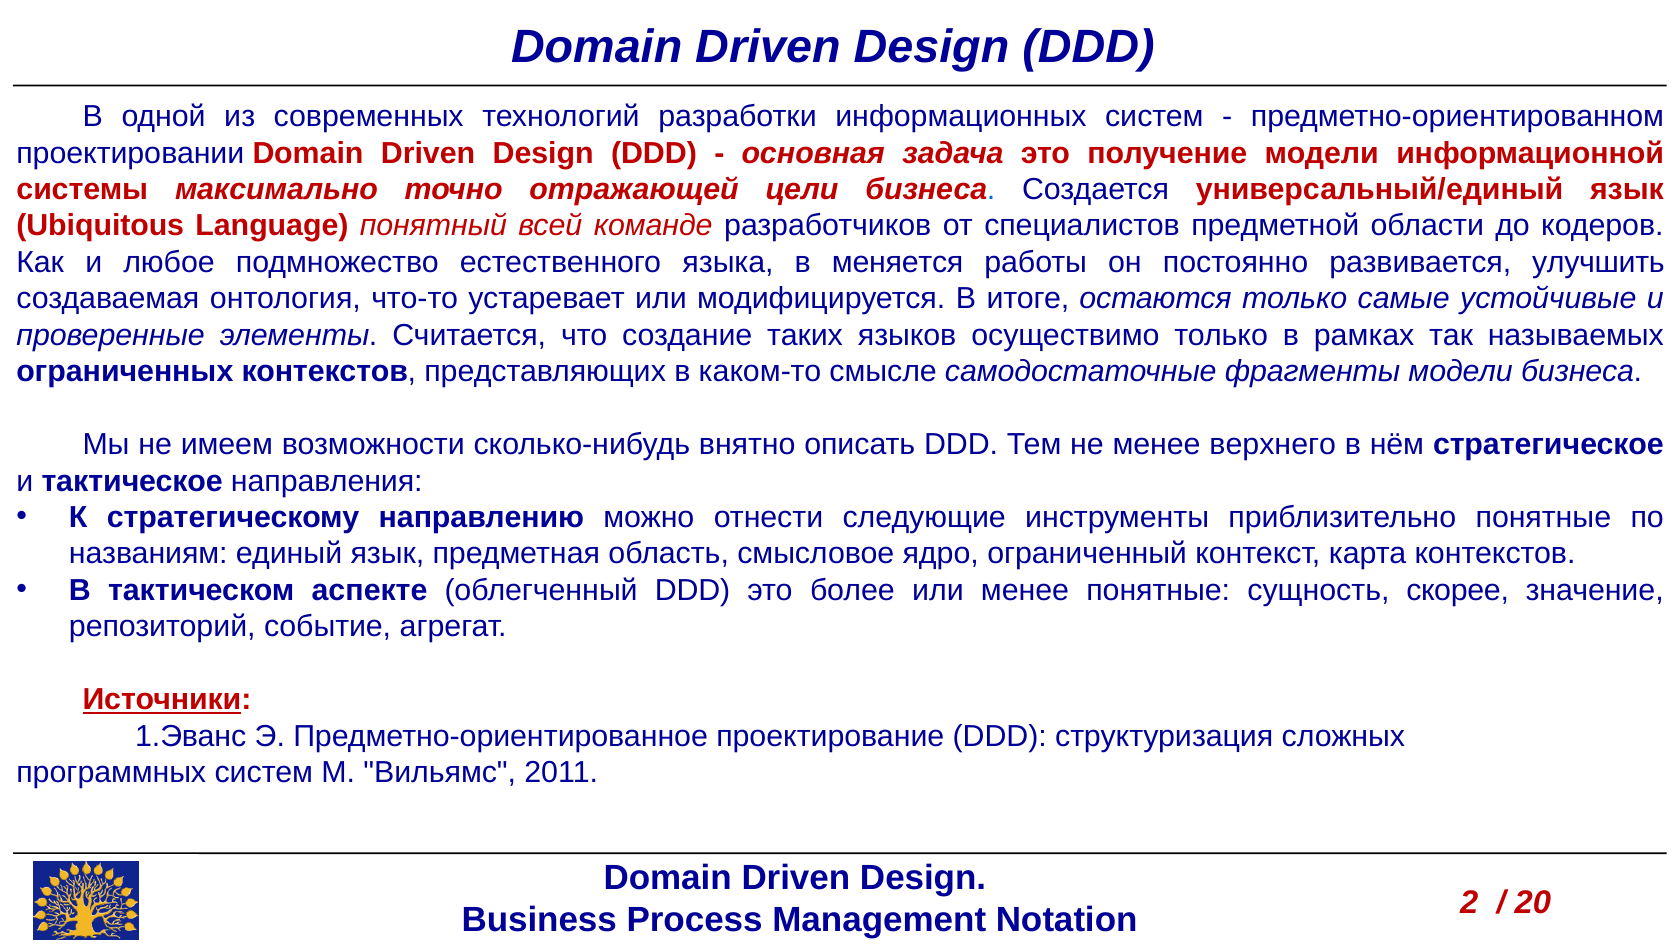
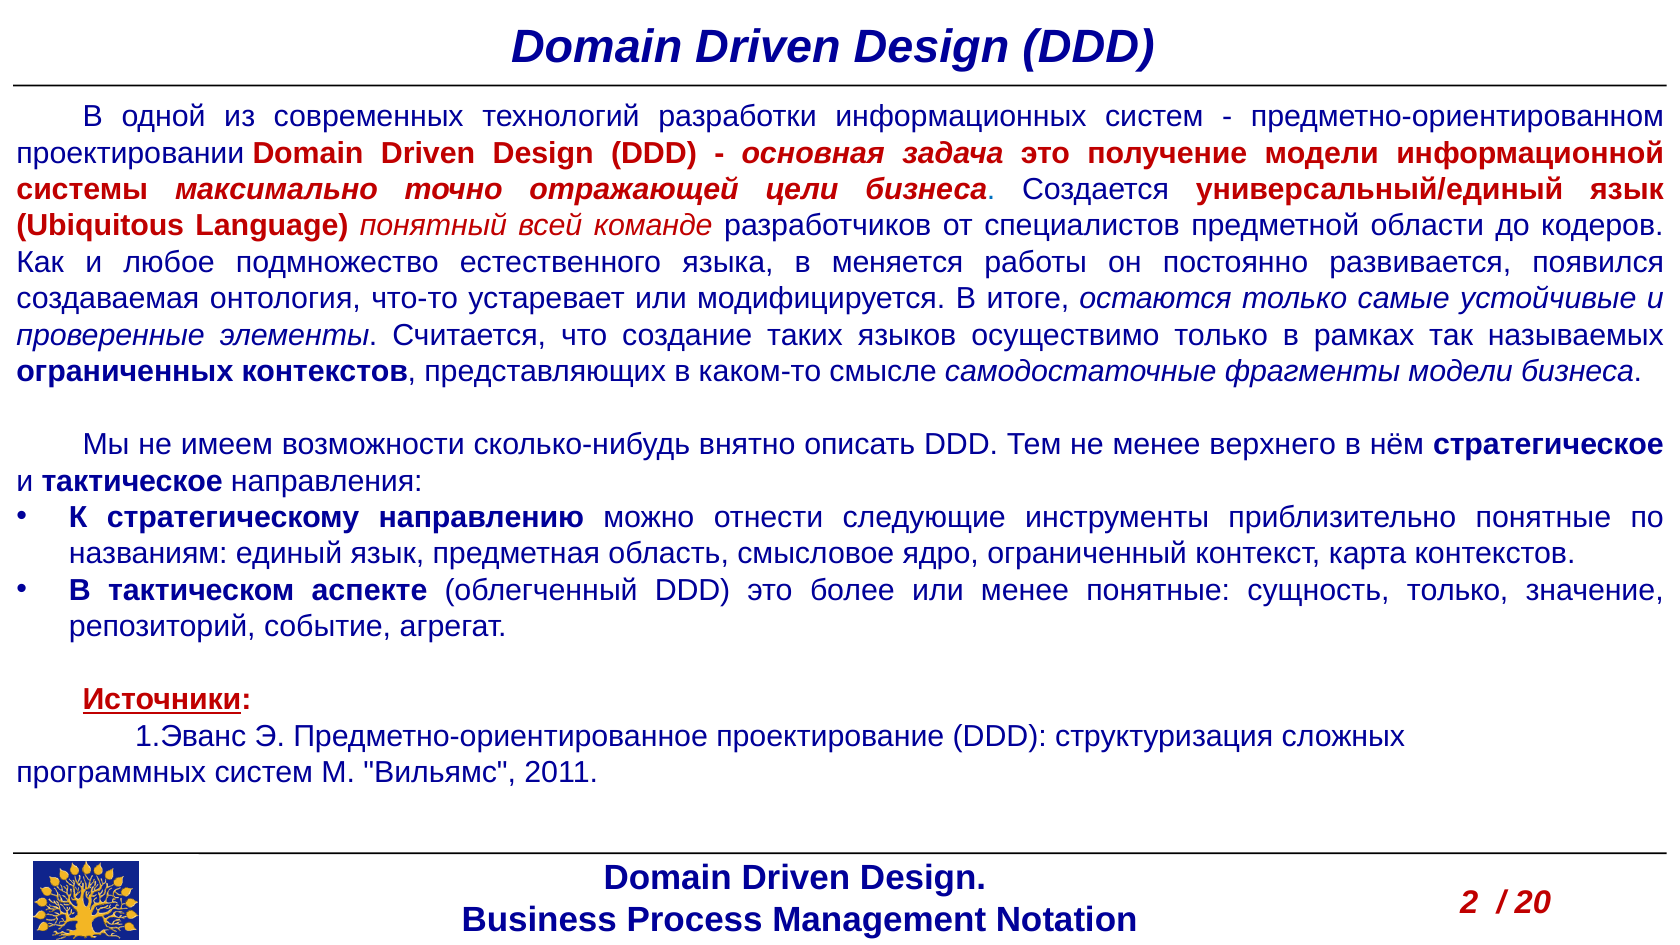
улучшить: улучшить -> появился
сущность скорее: скорее -> только
